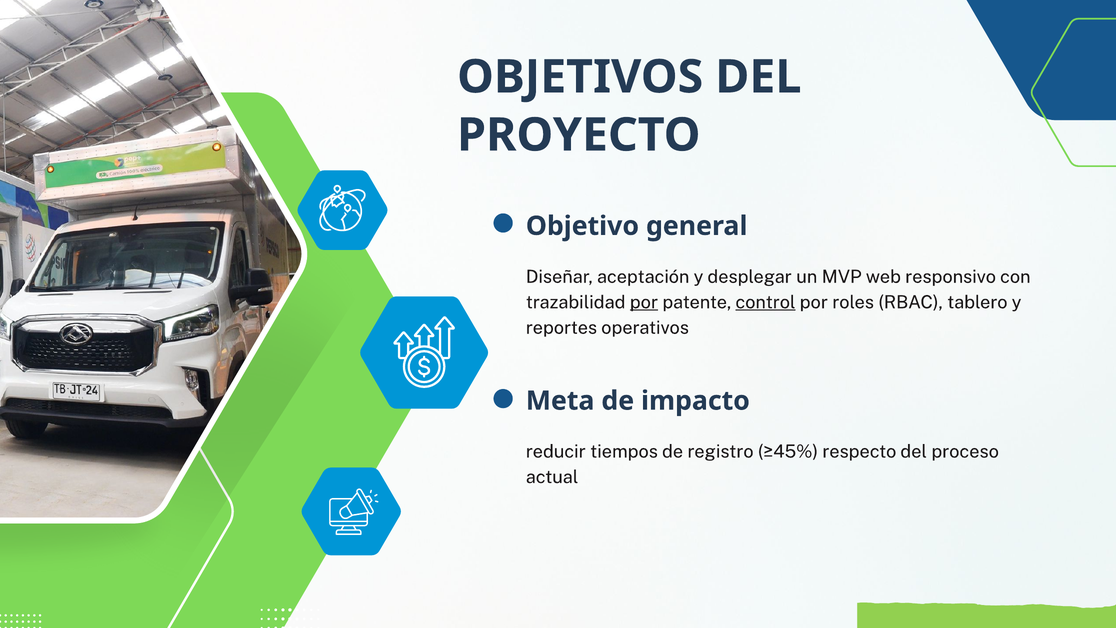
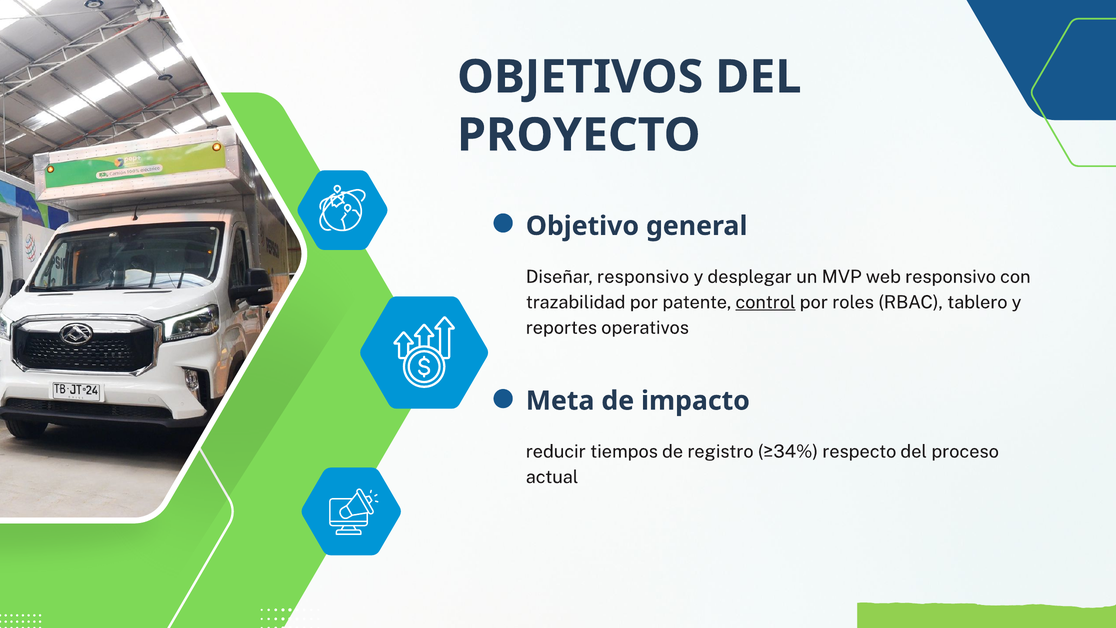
Diseñar aceptación: aceptación -> responsivo
por at (644, 302) underline: present -> none
≥45%: ≥45% -> ≥34%
